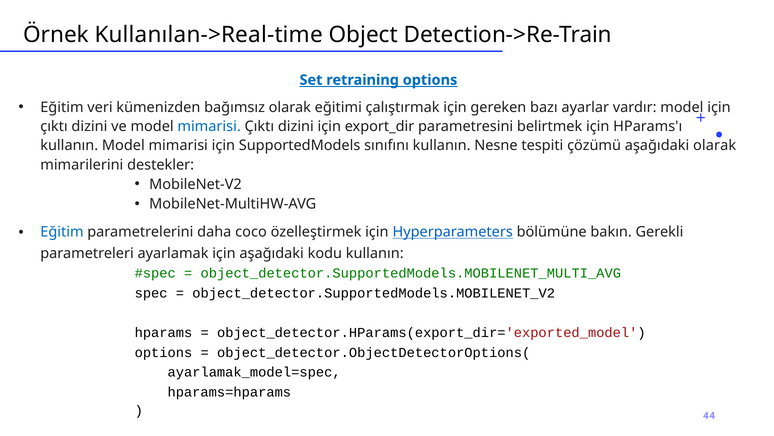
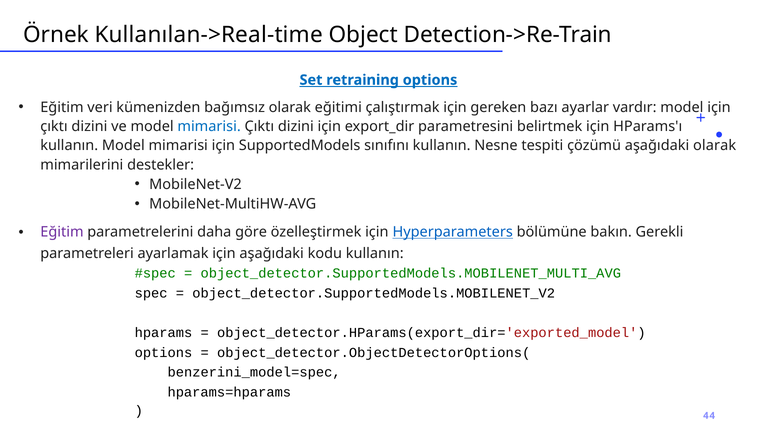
Eğitim at (62, 231) colour: blue -> purple
coco: coco -> göre
ayarlamak_model=spec: ayarlamak_model=spec -> benzerini_model=spec
